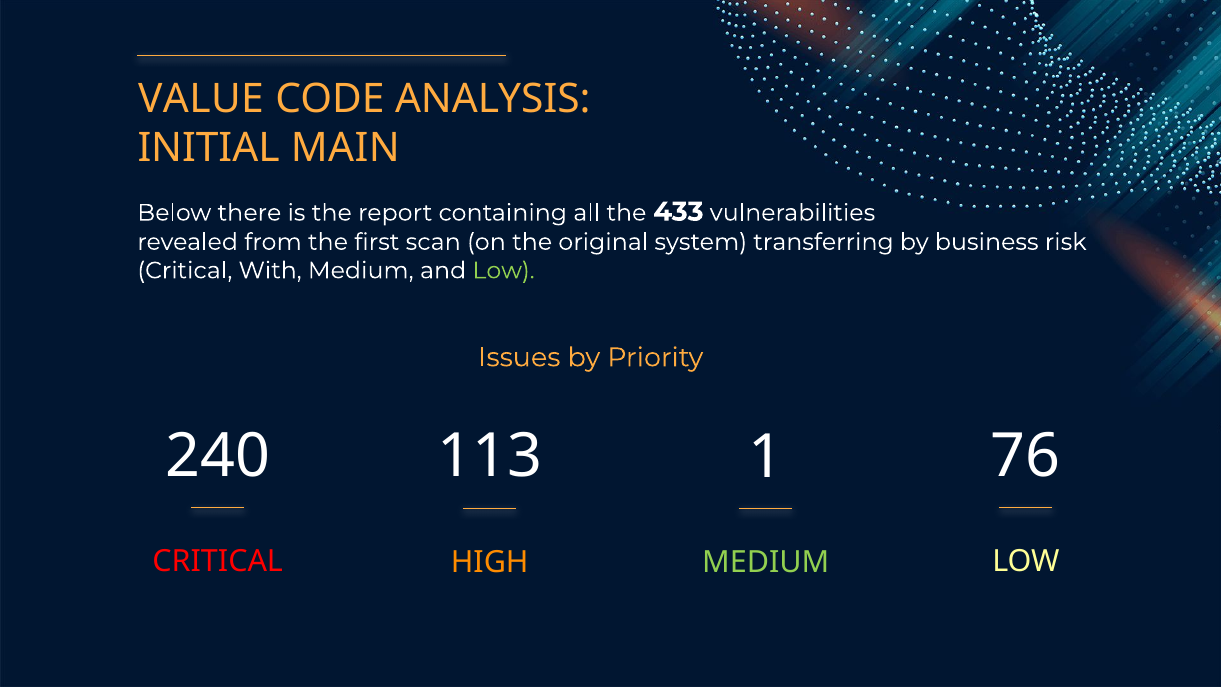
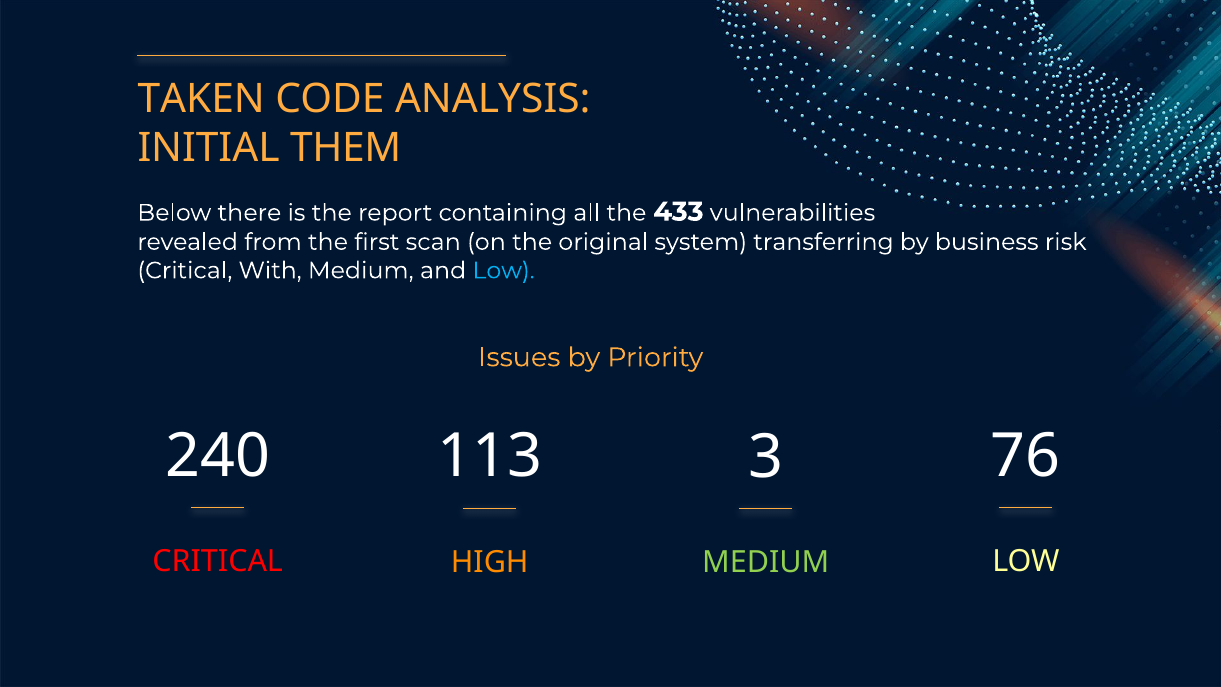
VALUE: VALUE -> TAKEN
MAIN: MAIN -> THEM
Low at (504, 270) colour: light green -> light blue
1: 1 -> 3
